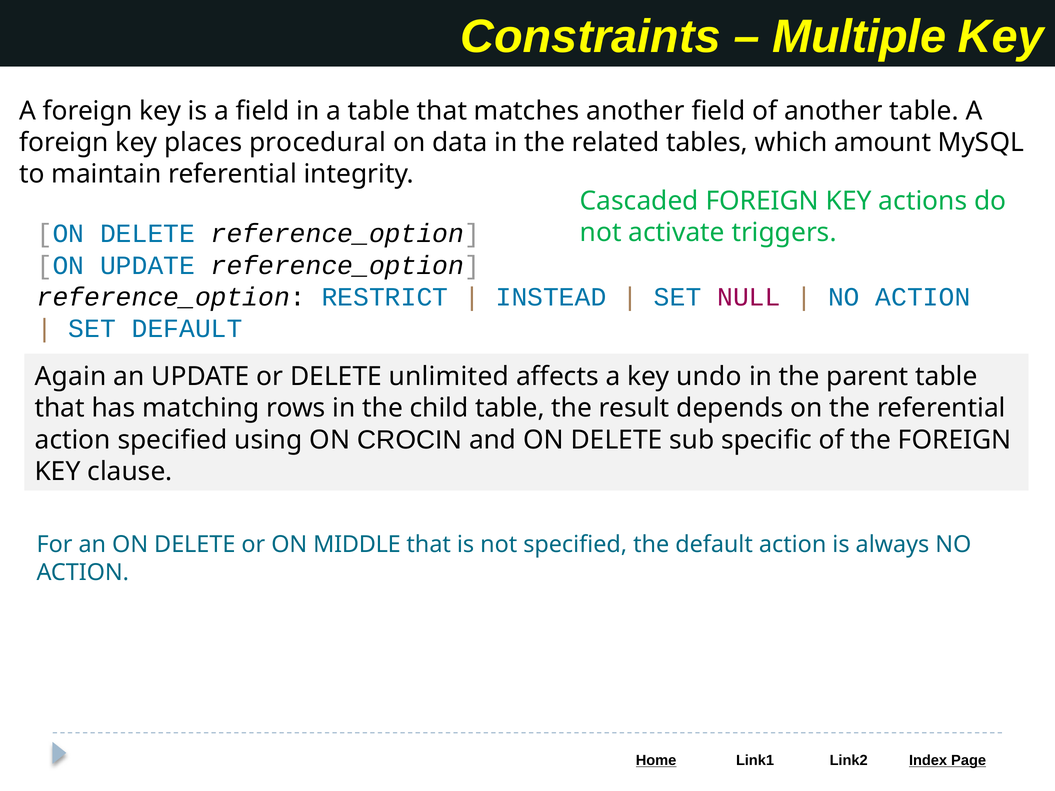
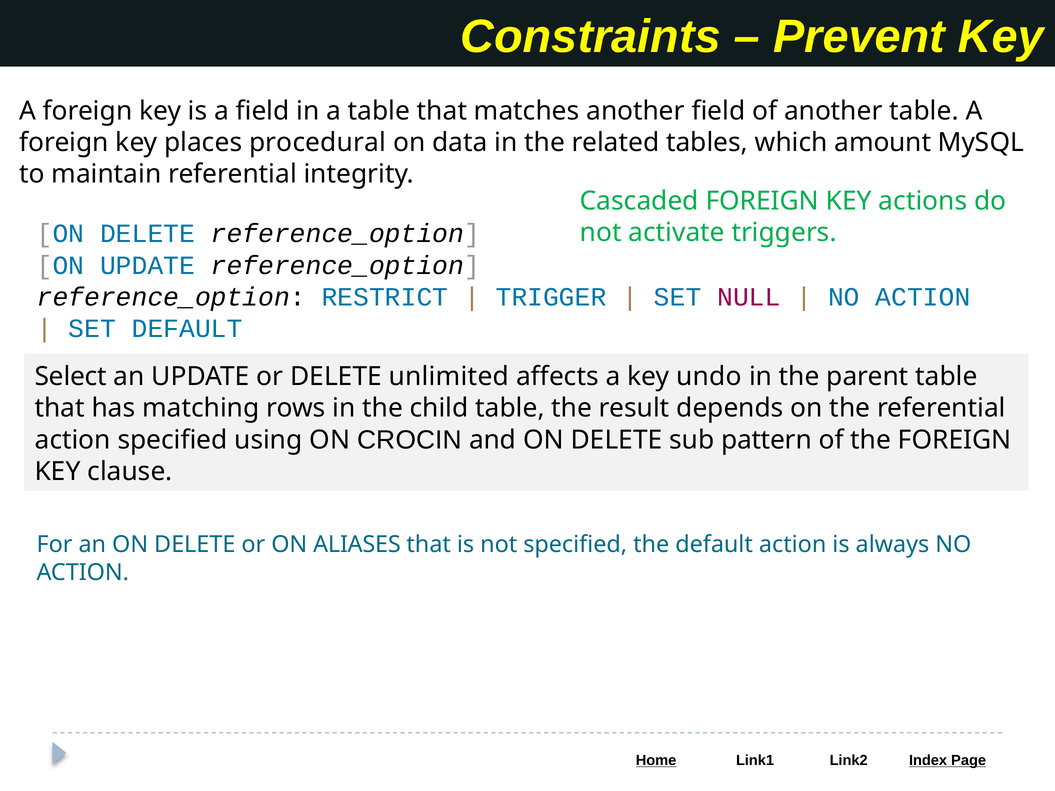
Multiple: Multiple -> Prevent
INSTEAD: INSTEAD -> TRIGGER
Again: Again -> Select
specific: specific -> pattern
MIDDLE: MIDDLE -> ALIASES
